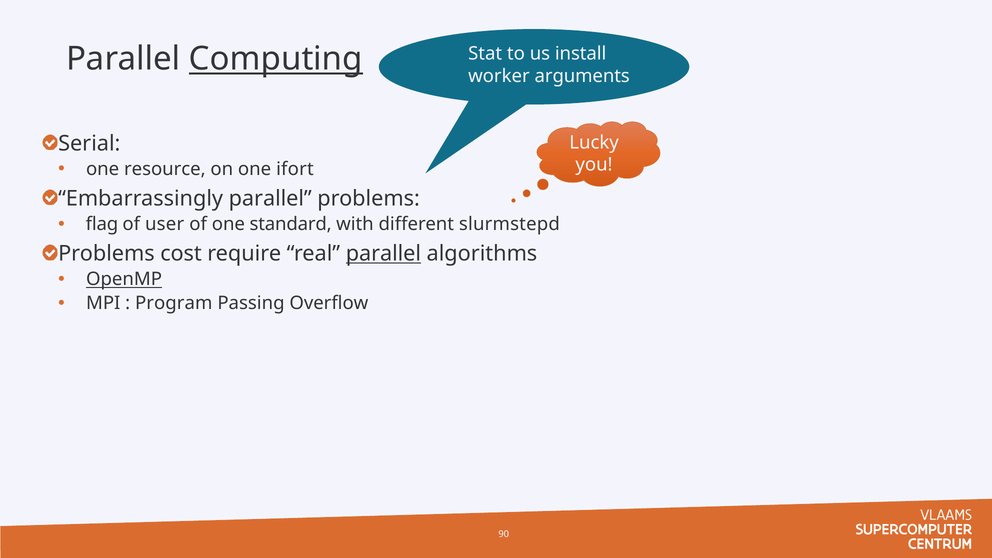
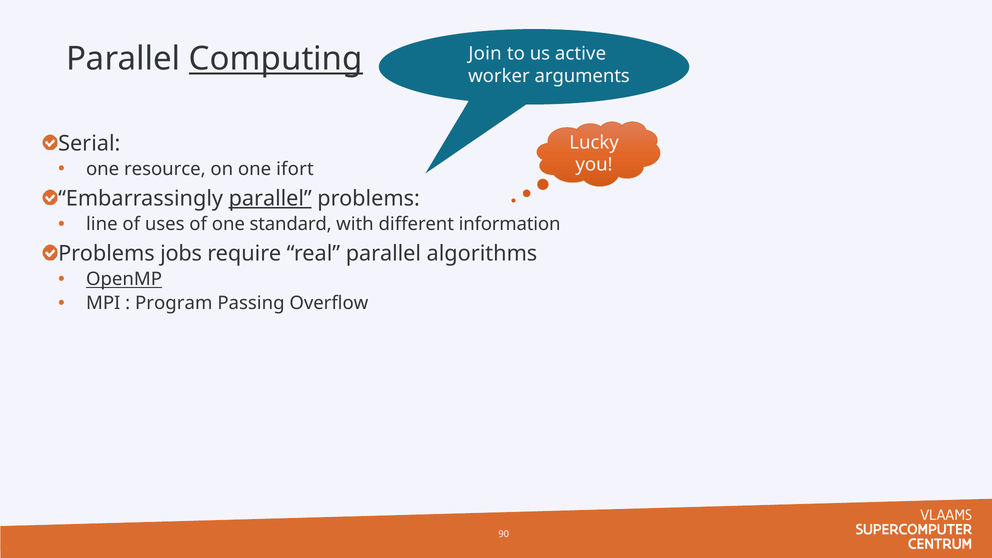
Stat: Stat -> Join
install: install -> active
parallel at (270, 199) underline: none -> present
flag: flag -> line
user: user -> uses
slurmstepd: slurmstepd -> information
cost: cost -> jobs
parallel at (383, 254) underline: present -> none
